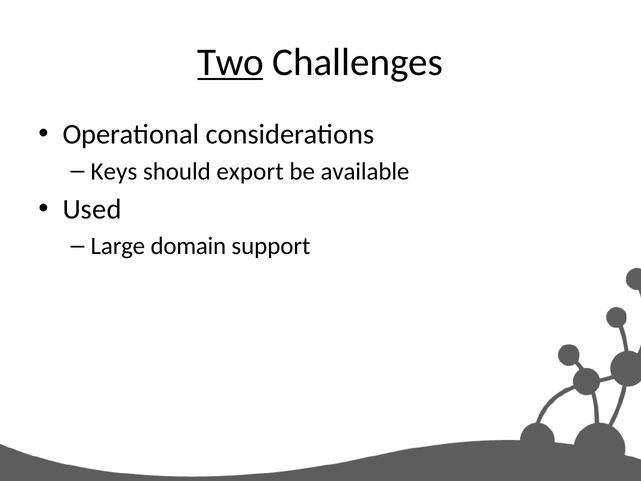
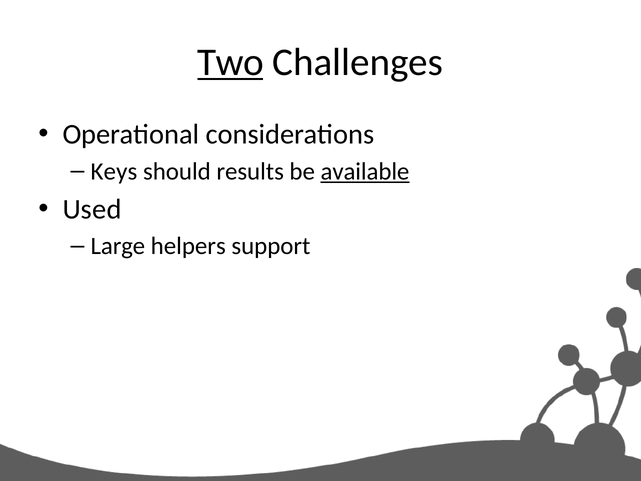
export: export -> results
available underline: none -> present
domain: domain -> helpers
